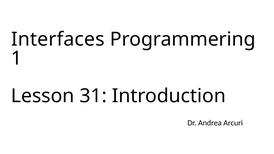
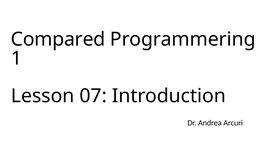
Interfaces: Interfaces -> Compared
31: 31 -> 07
